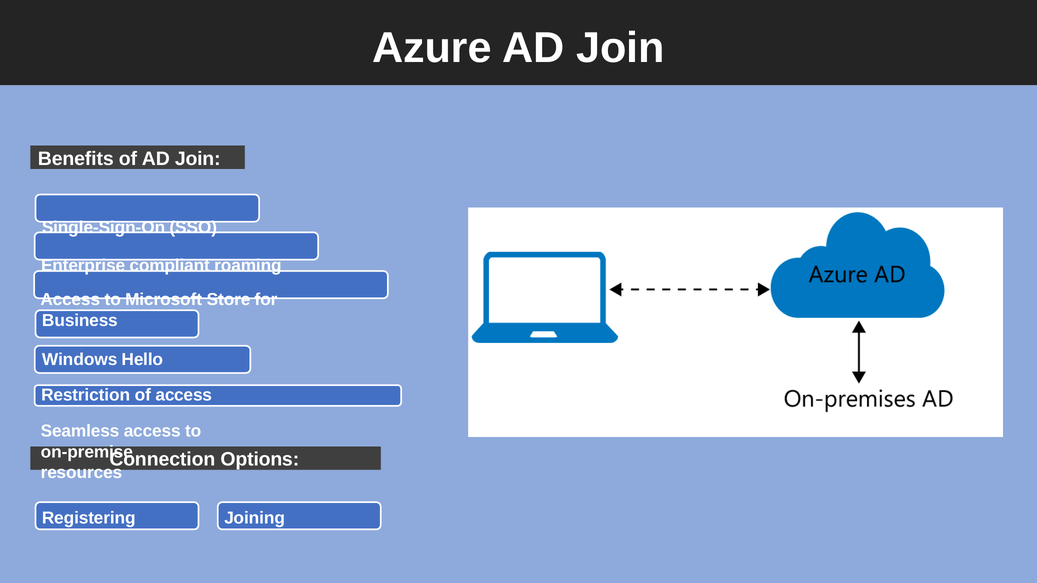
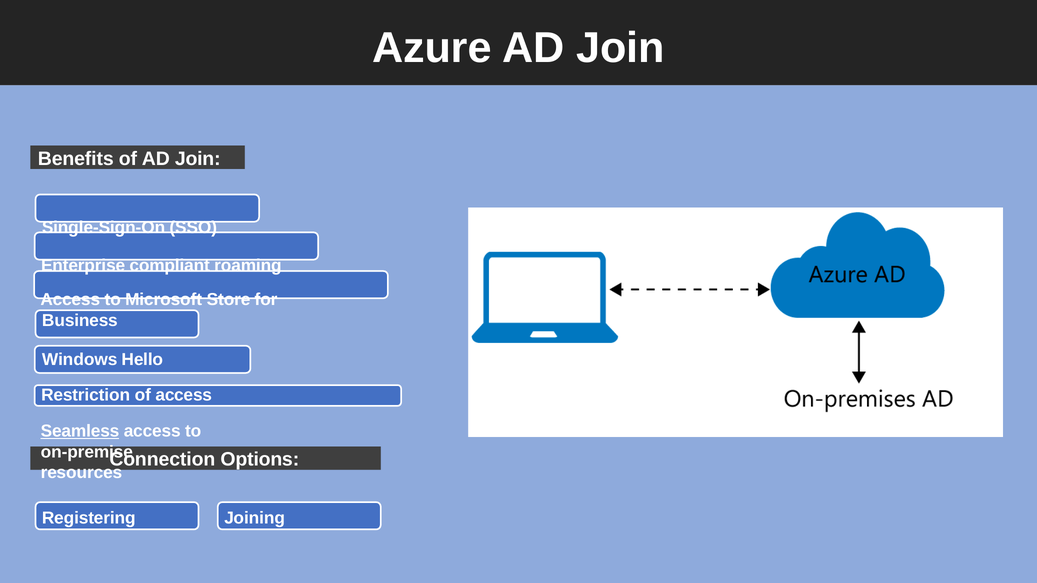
Seamless underline: none -> present
